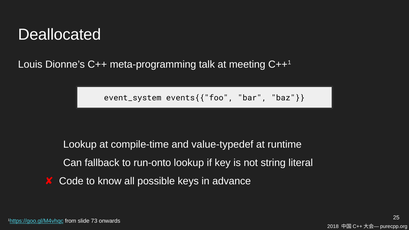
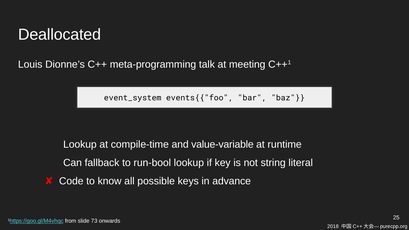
value-typedef: value-typedef -> value-variable
run-onto: run-onto -> run-bool
